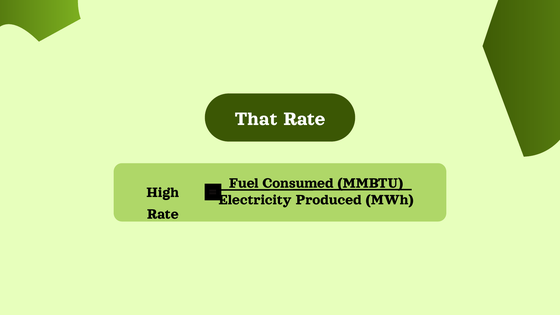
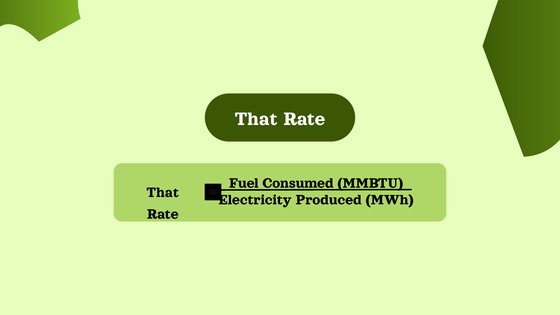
High at (163, 192): High -> That
